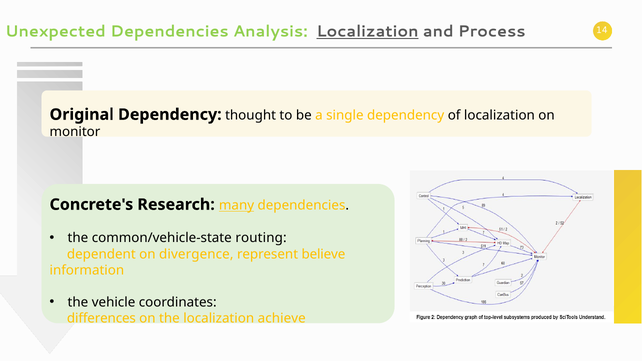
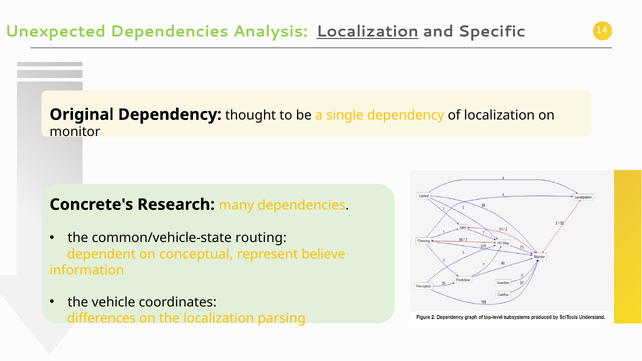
Process: Process -> Specific
many underline: present -> none
divergence: divergence -> conceptual
achieve: achieve -> parsing
